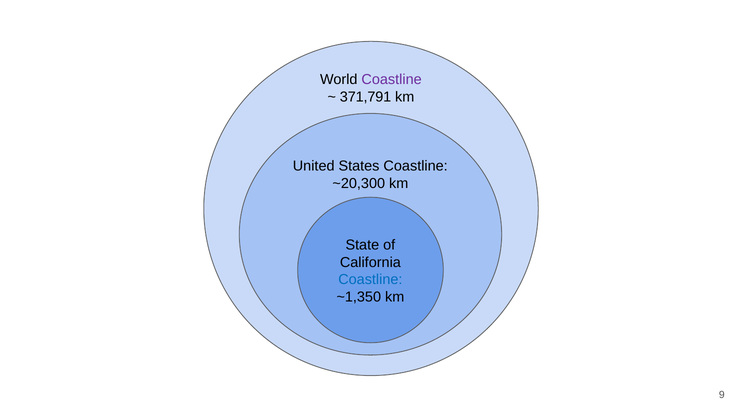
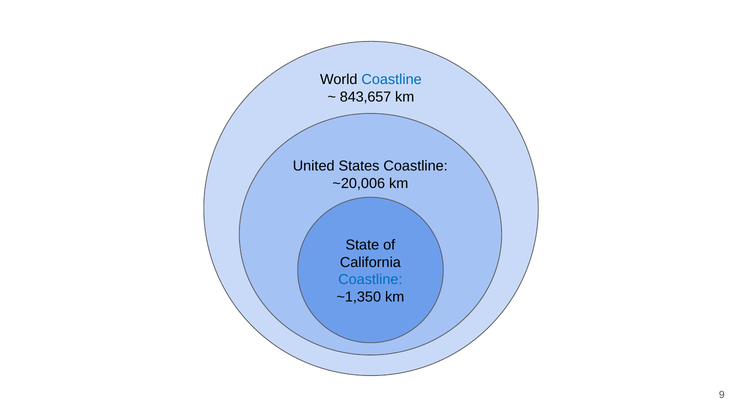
Coastline at (392, 80) colour: purple -> blue
371,791: 371,791 -> 843,657
~20,300: ~20,300 -> ~20,006
